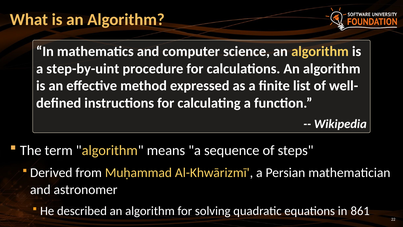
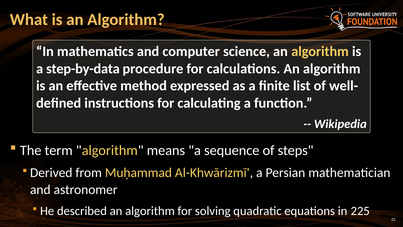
step-by-uint: step-by-uint -> step-by-data
861: 861 -> 225
